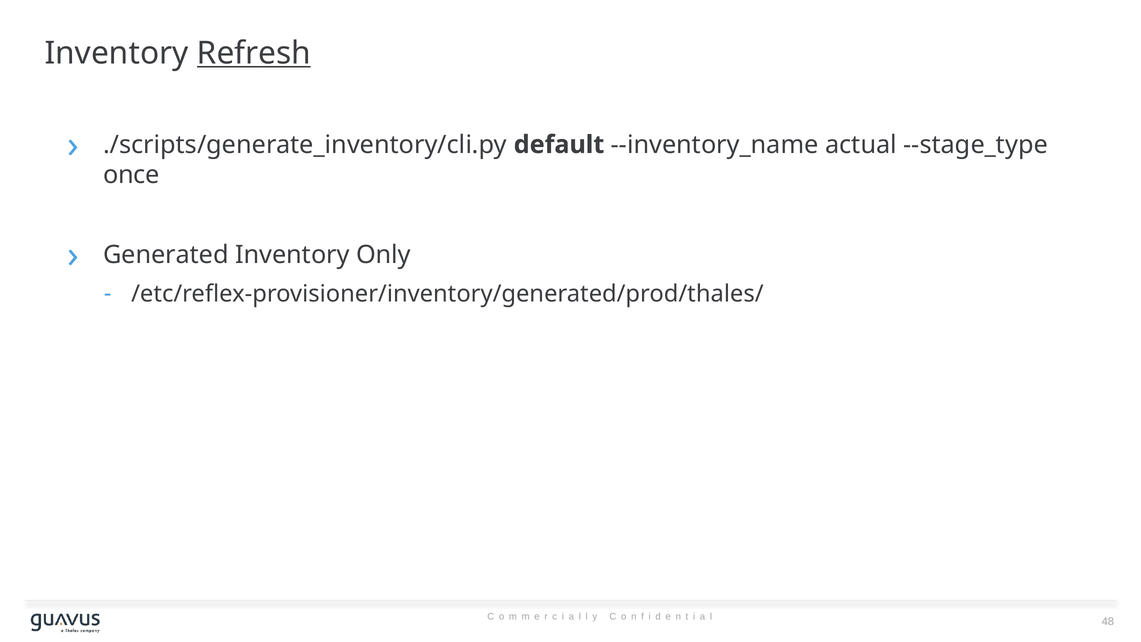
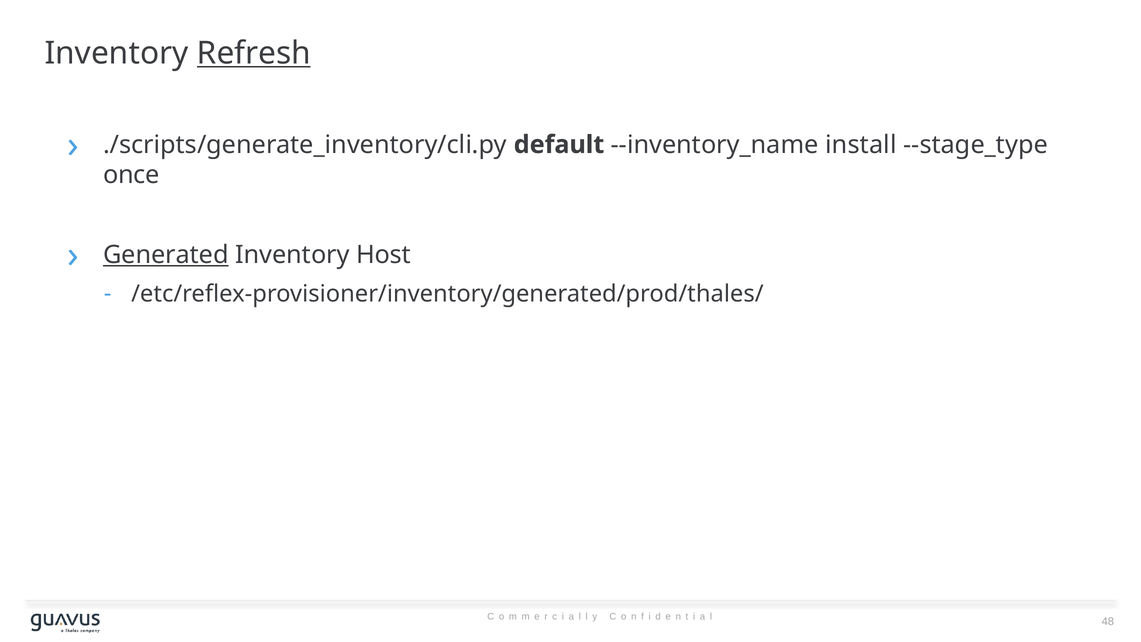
actual: actual -> install
Generated underline: none -> present
Only: Only -> Host
